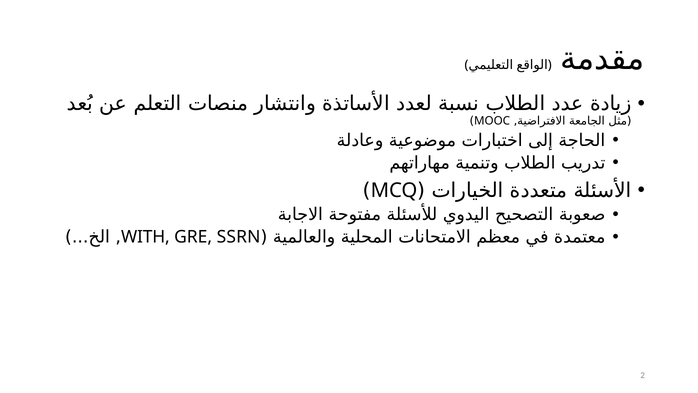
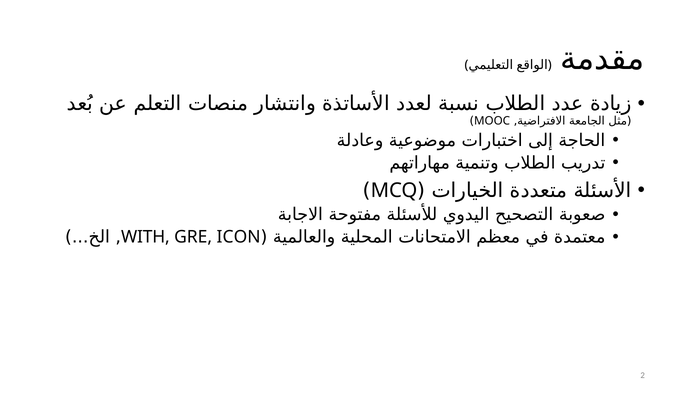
SSRN: SSRN -> ICON
